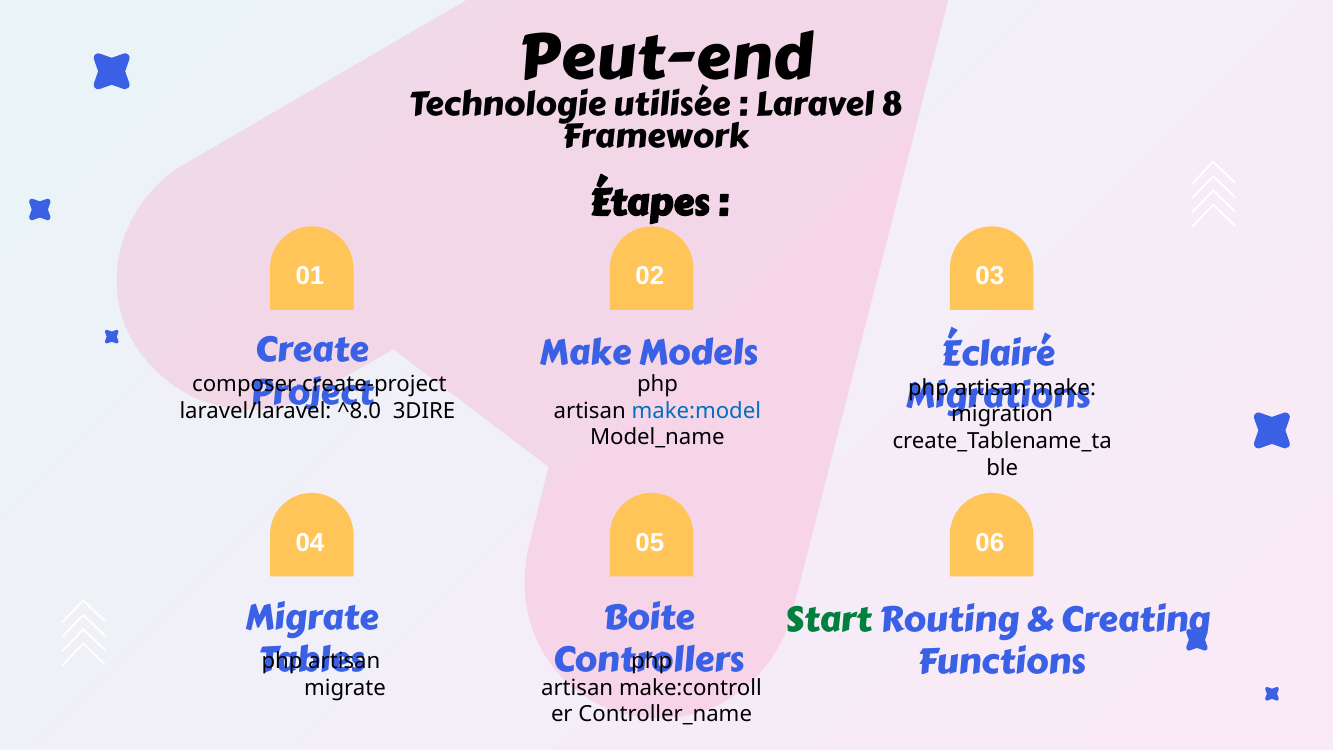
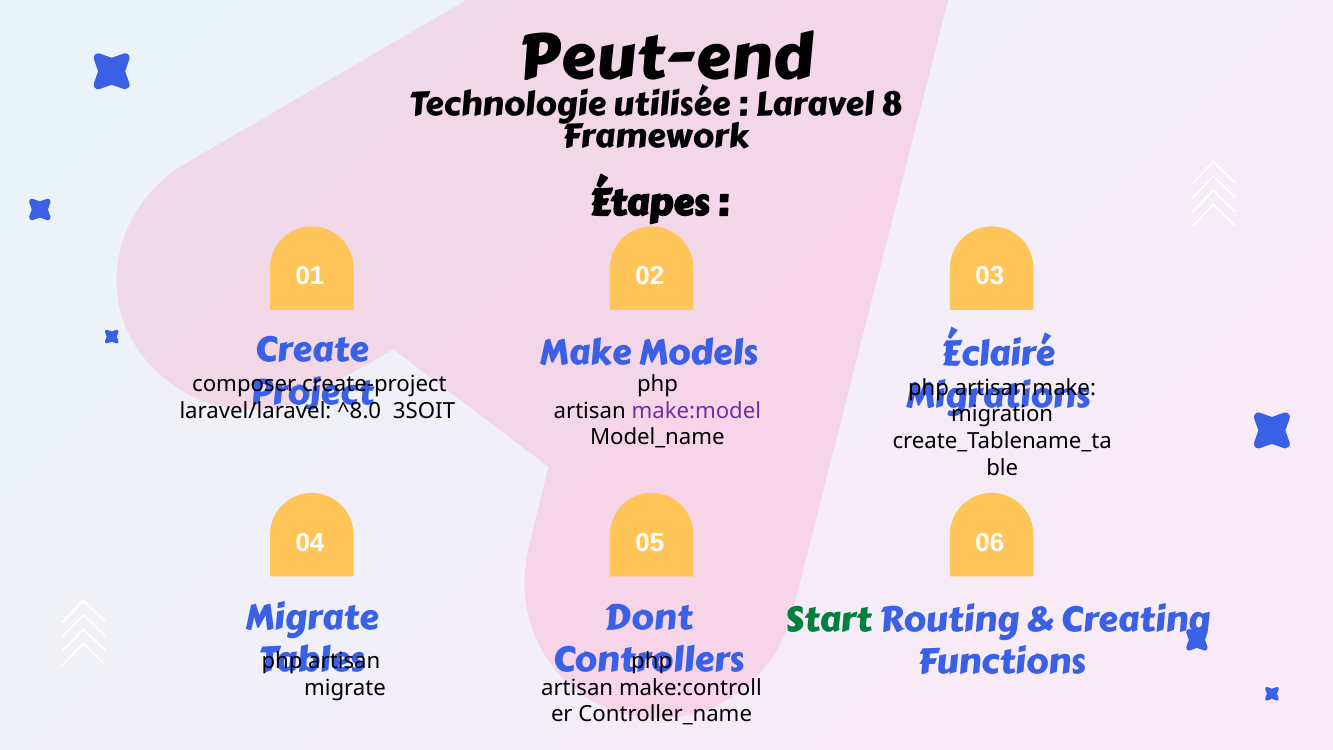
make:model colour: blue -> purple
3DIRE: 3DIRE -> 3SOIT
Boite: Boite -> Dont
